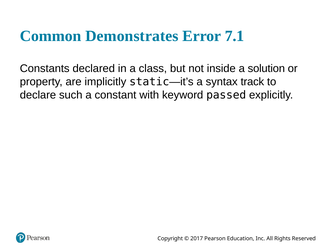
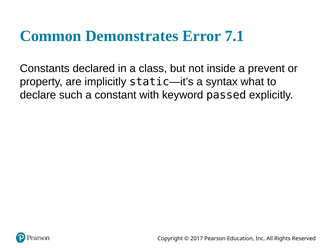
solution: solution -> prevent
track: track -> what
